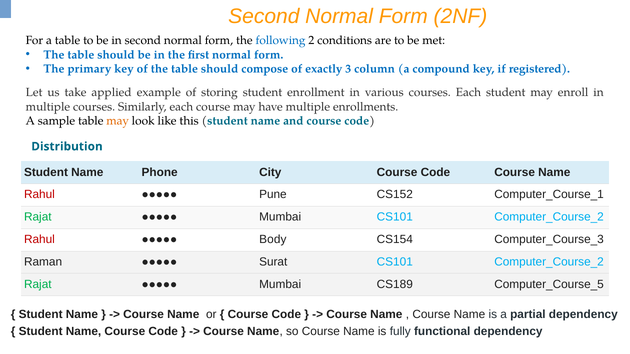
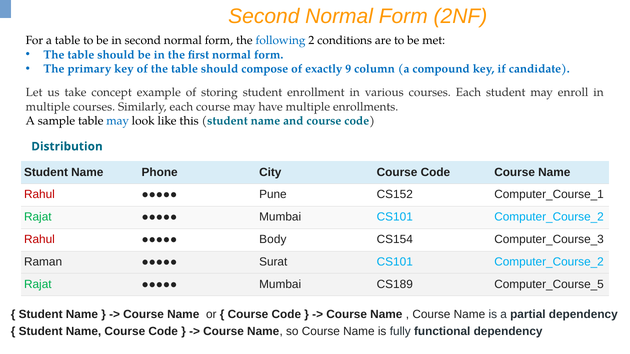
3: 3 -> 9
registered: registered -> candidate
applied: applied -> concept
may at (118, 121) colour: orange -> blue
